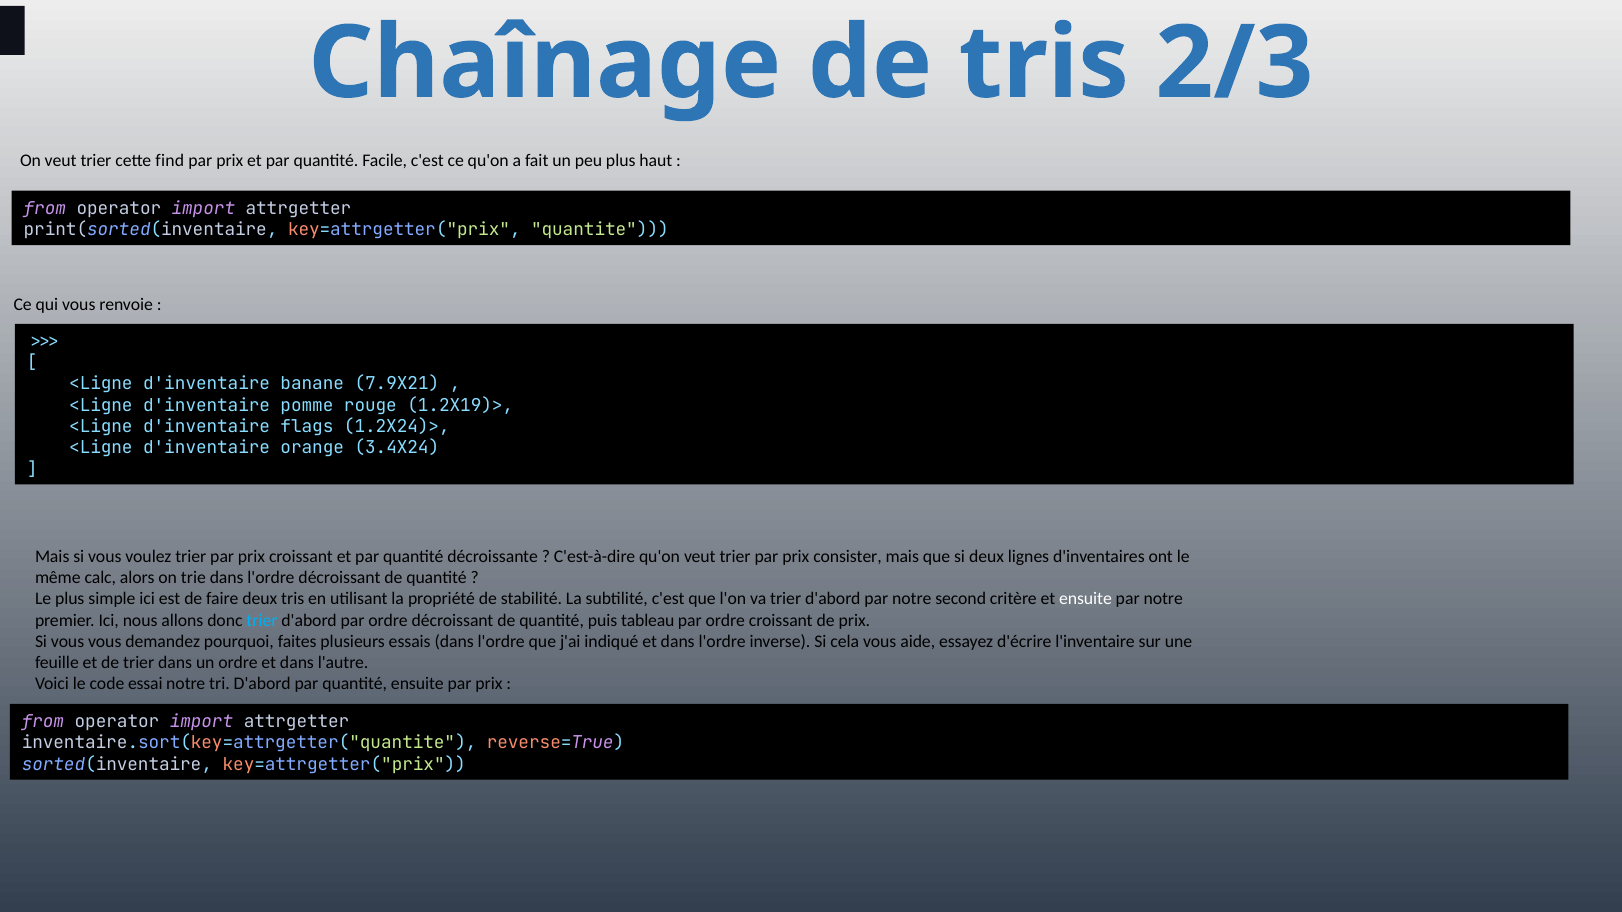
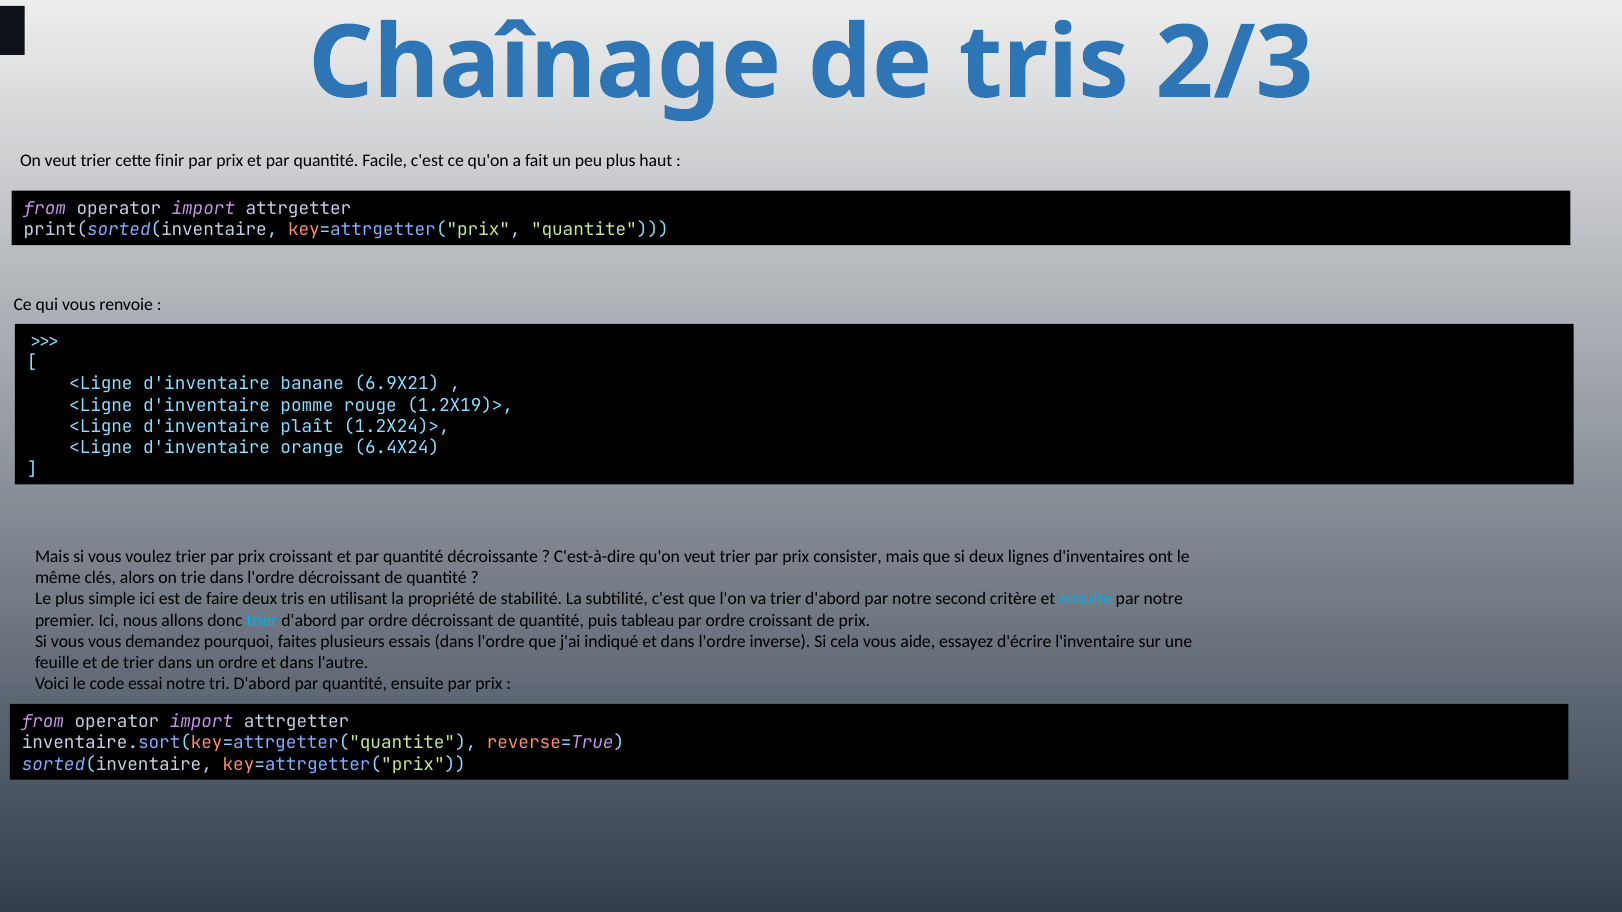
find: find -> finir
7.9X21)>: 7.9X21)> -> 6.9X21)>
flags: flags -> plaît
3.4X24)>: 3.4X24)> -> 6.4X24)>
calc: calc -> clés
ensuite at (1086, 599) colour: white -> light blue
